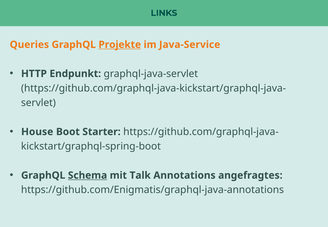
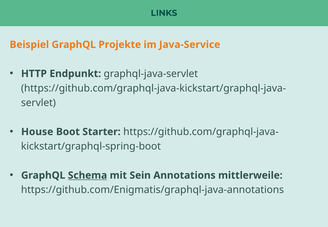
Queries: Queries -> Beispiel
Projekte underline: present -> none
Talk: Talk -> Sein
angefragtes: angefragtes -> mittlerweile
